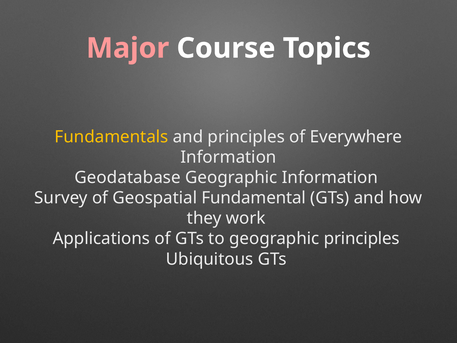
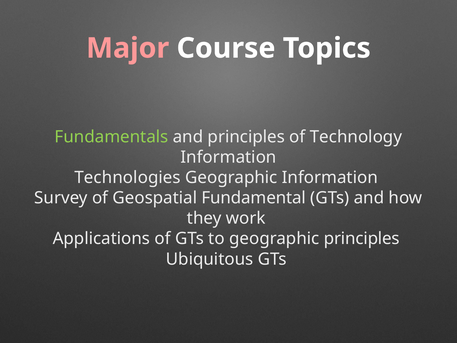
Fundamentals colour: yellow -> light green
Everywhere: Everywhere -> Technology
Geodatabase: Geodatabase -> Technologies
